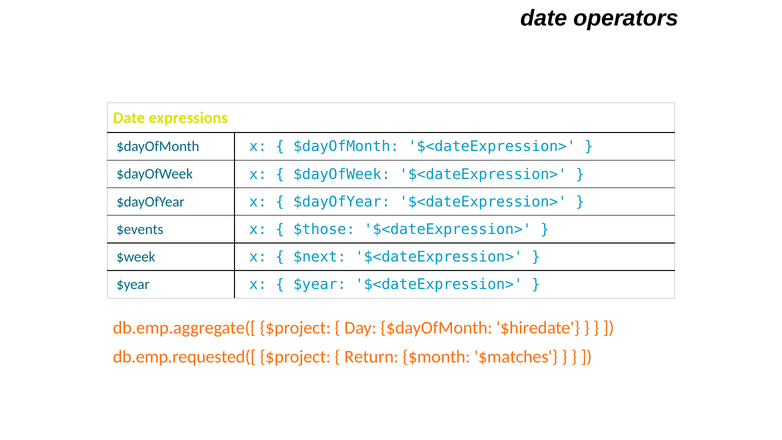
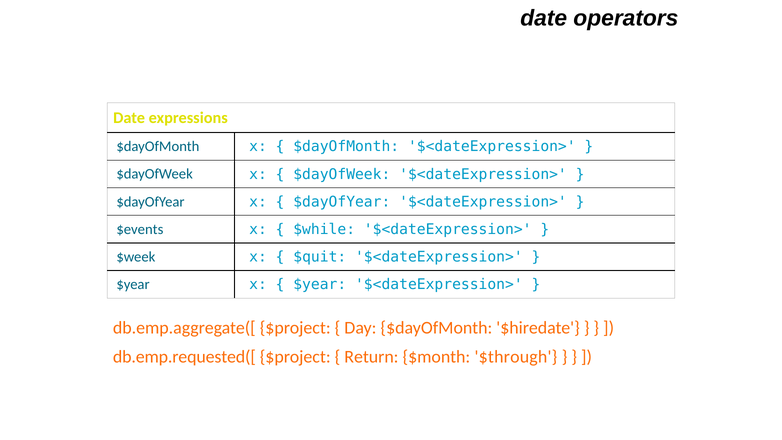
$those: $those -> $while
$next: $next -> $quit
$matches: $matches -> $through
